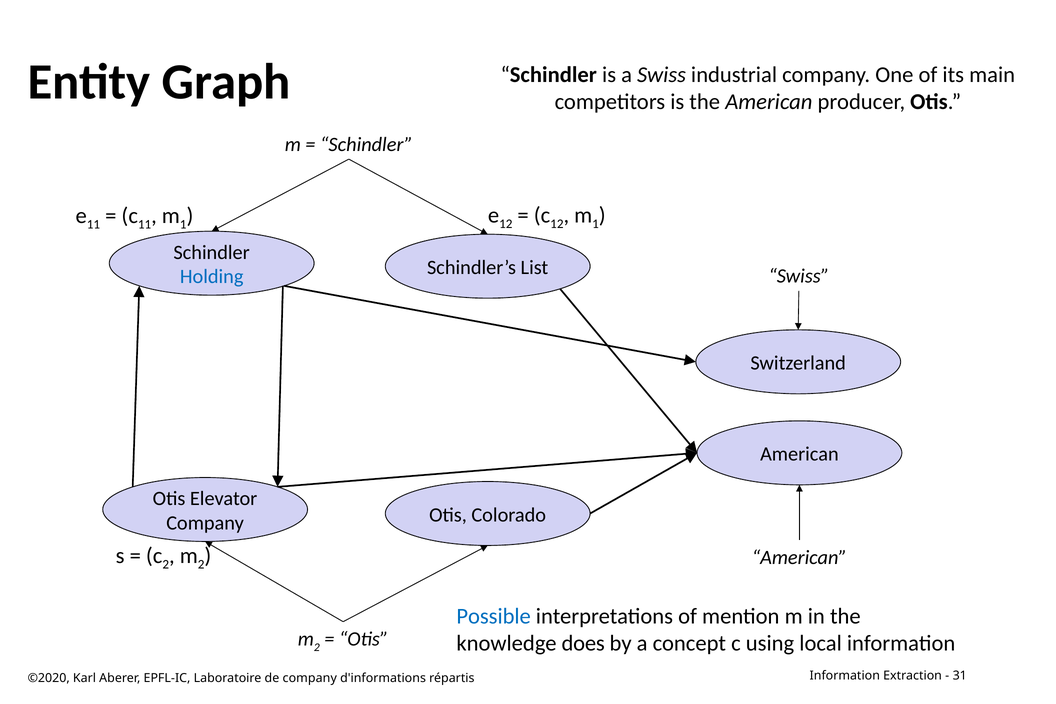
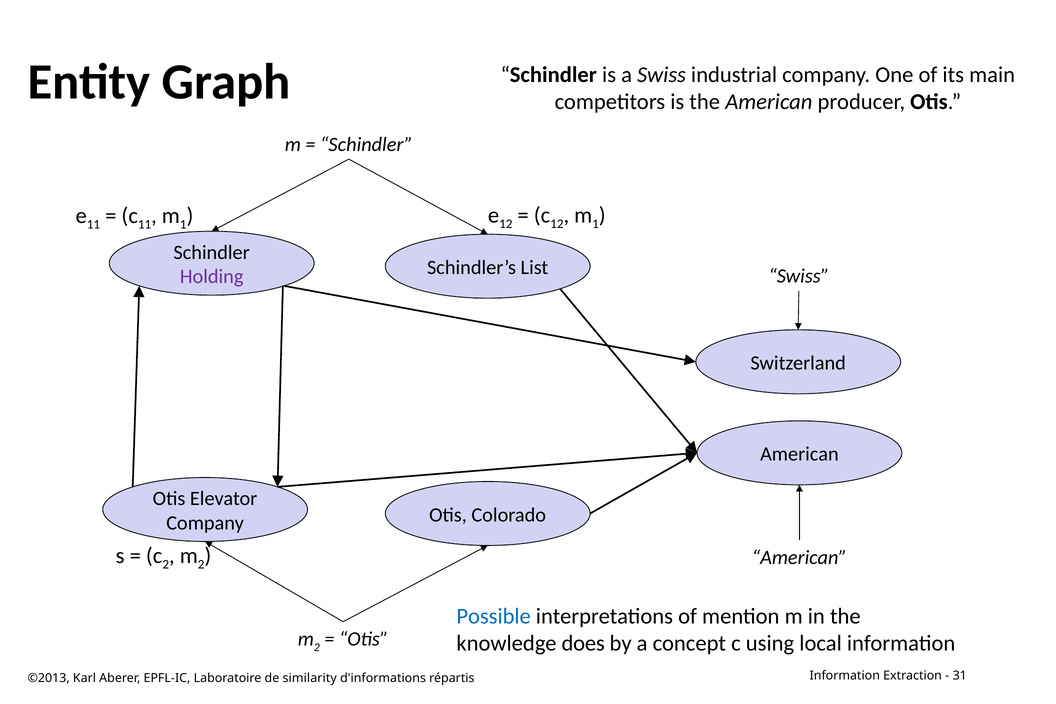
Holding colour: blue -> purple
©2020: ©2020 -> ©2013
de company: company -> similarity
